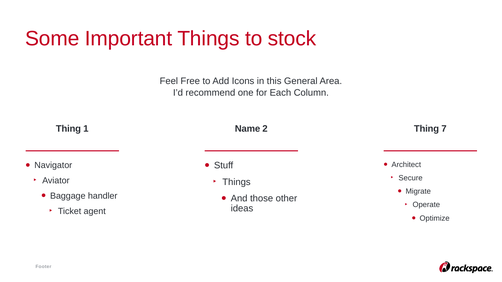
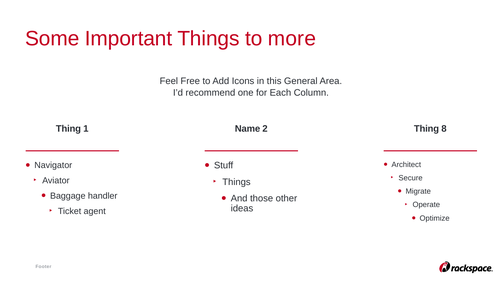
stock: stock -> more
7: 7 -> 8
